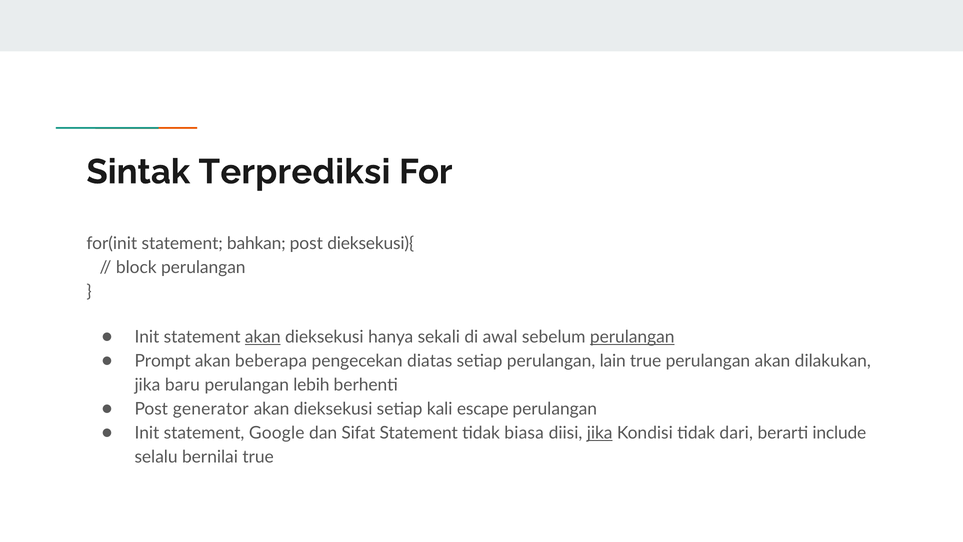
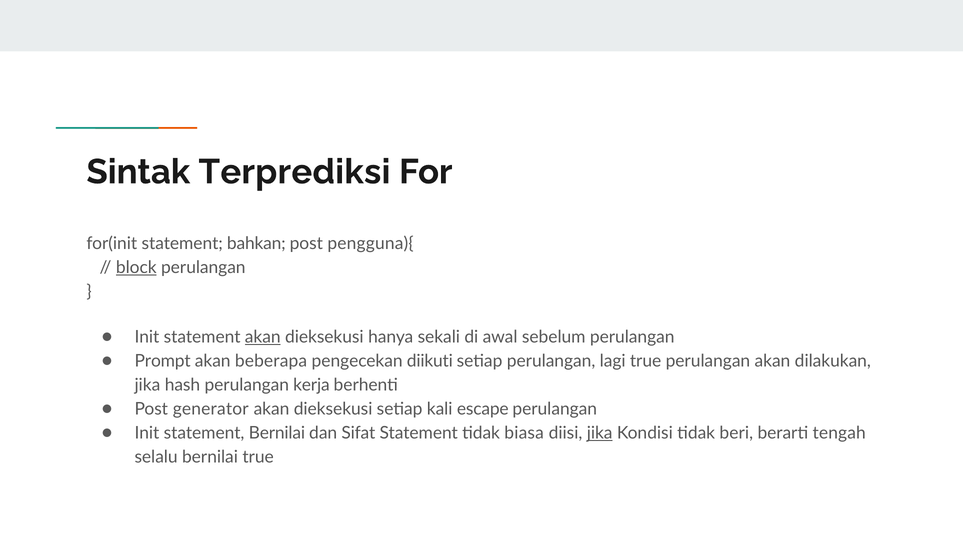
dieksekusi){: dieksekusi){ -> pengguna){
block underline: none -> present
perulangan at (632, 337) underline: present -> none
diatas: diatas -> diikuti
lain: lain -> lagi
baru: baru -> hash
lebih: lebih -> kerja
statement Google: Google -> Bernilai
dari: dari -> beri
include: include -> tengah
